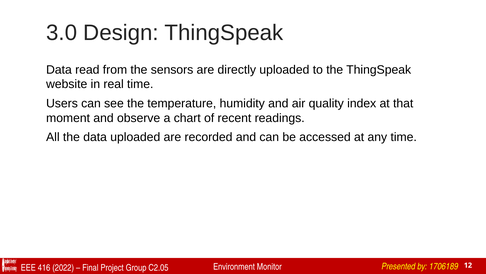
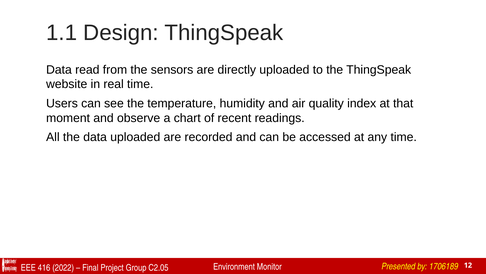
3.0: 3.0 -> 1.1
